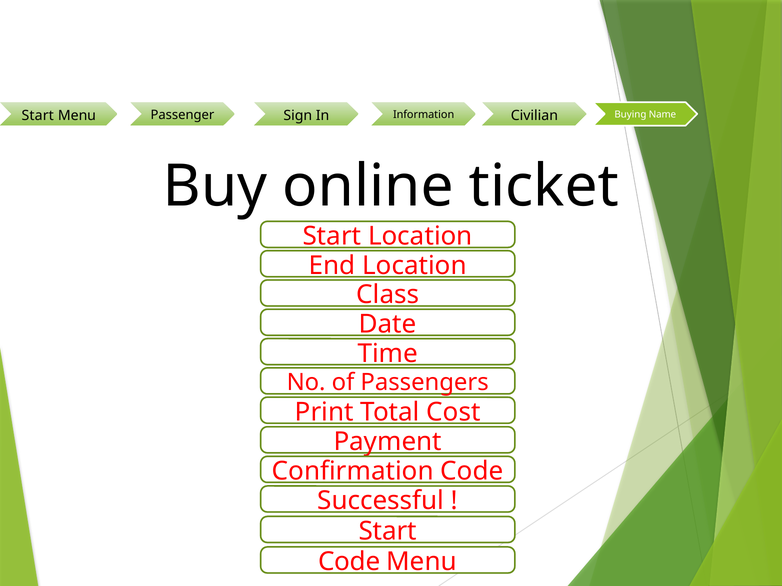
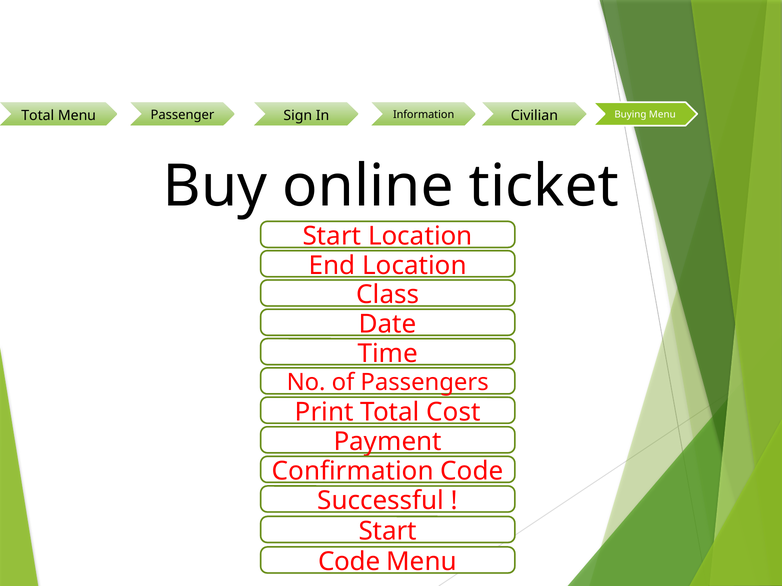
Start at (38, 116): Start -> Total
Name at (662, 115): Name -> Menu
